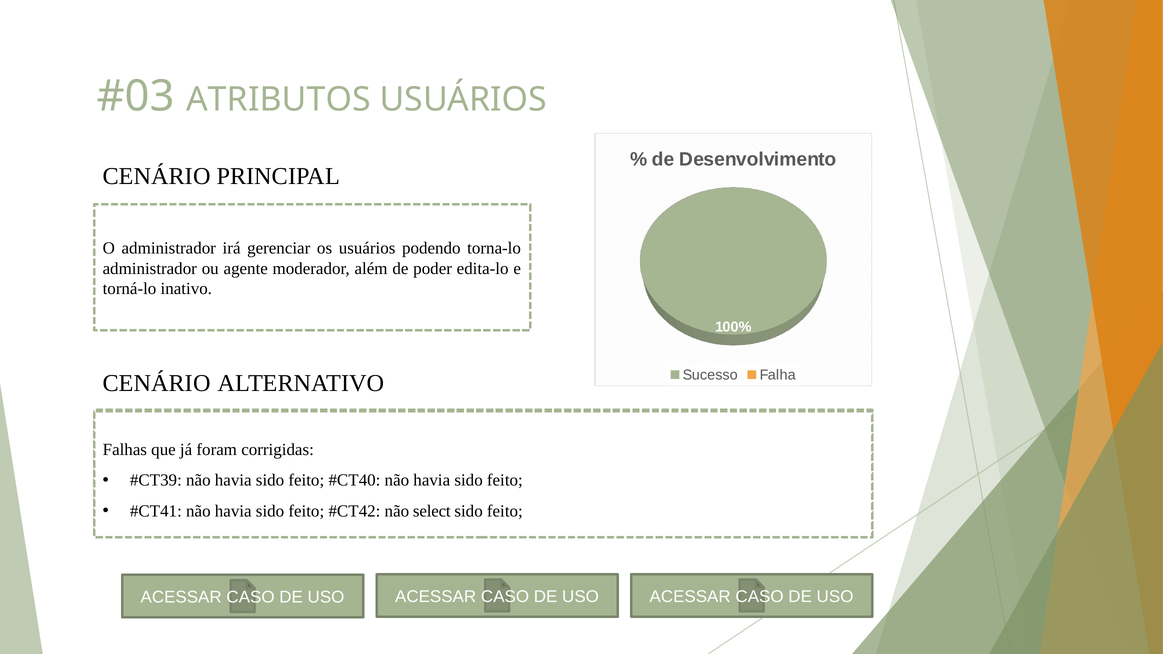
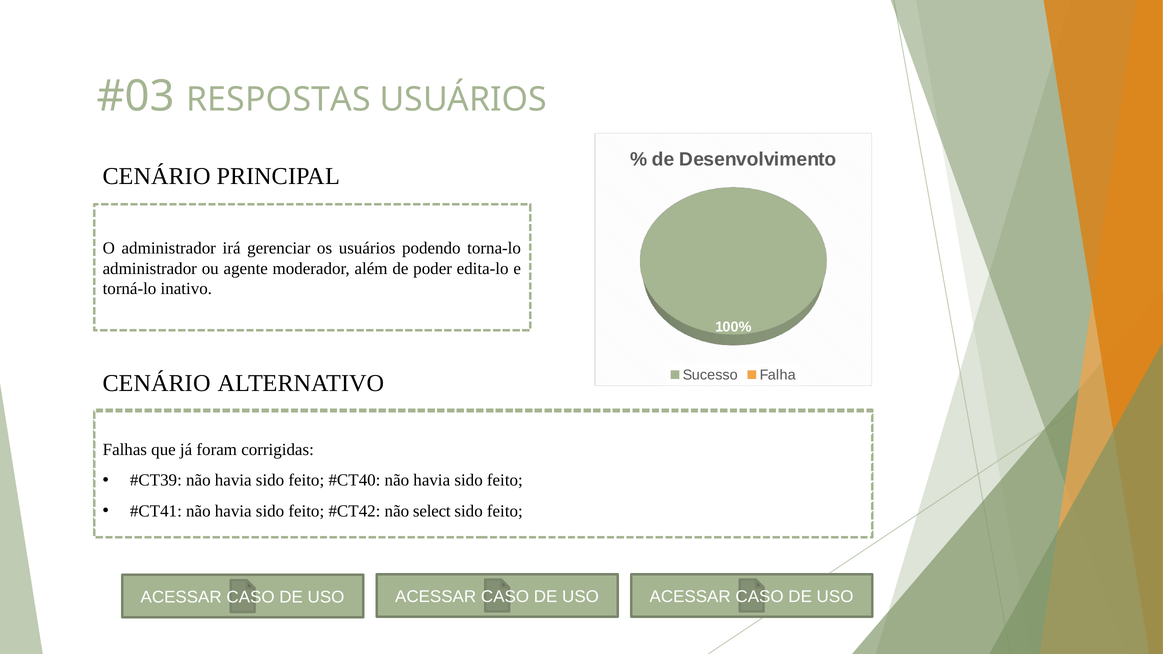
ATRIBUTOS: ATRIBUTOS -> RESPOSTAS
